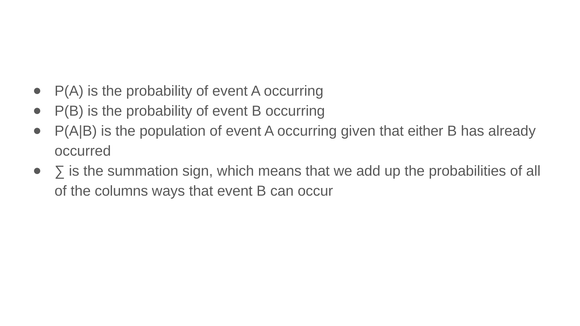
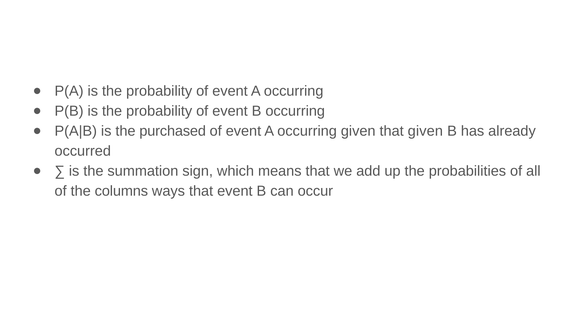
population: population -> purchased
that either: either -> given
